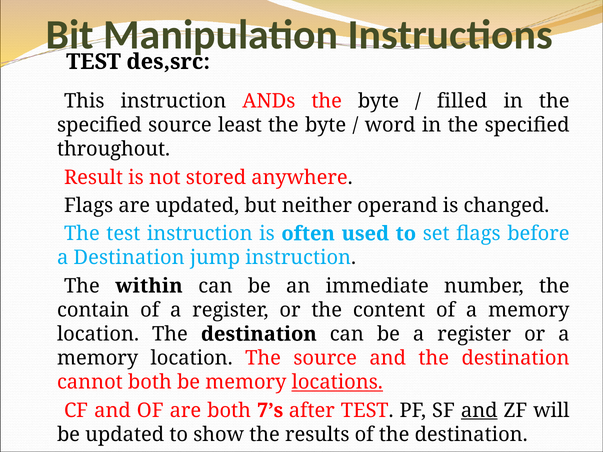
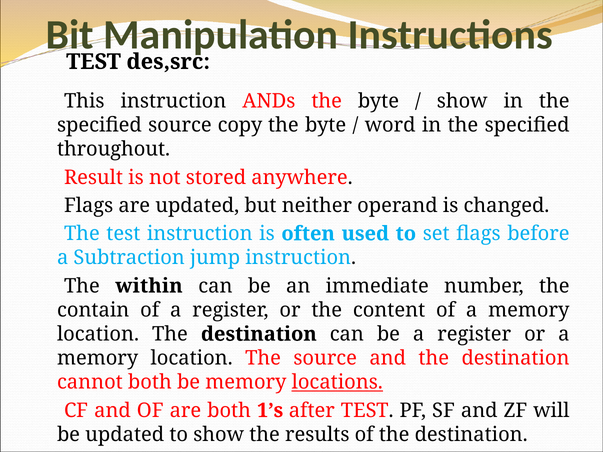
filled at (462, 101): filled -> show
least: least -> copy
a Destination: Destination -> Subtraction
7’s: 7’s -> 1’s
and at (479, 411) underline: present -> none
